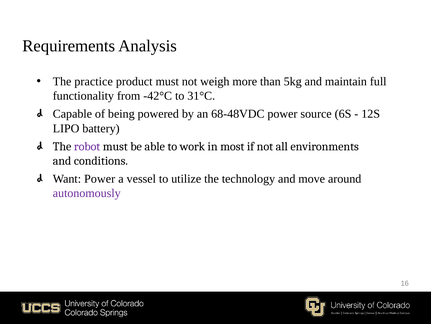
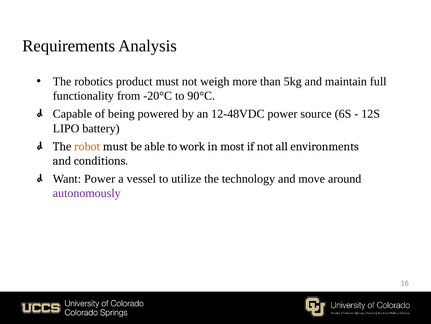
practice: practice -> robotics
-42°C: -42°C -> -20°C
31°C: 31°C -> 90°C
68-48VDC: 68-48VDC -> 12-48VDC
robot colour: purple -> orange
